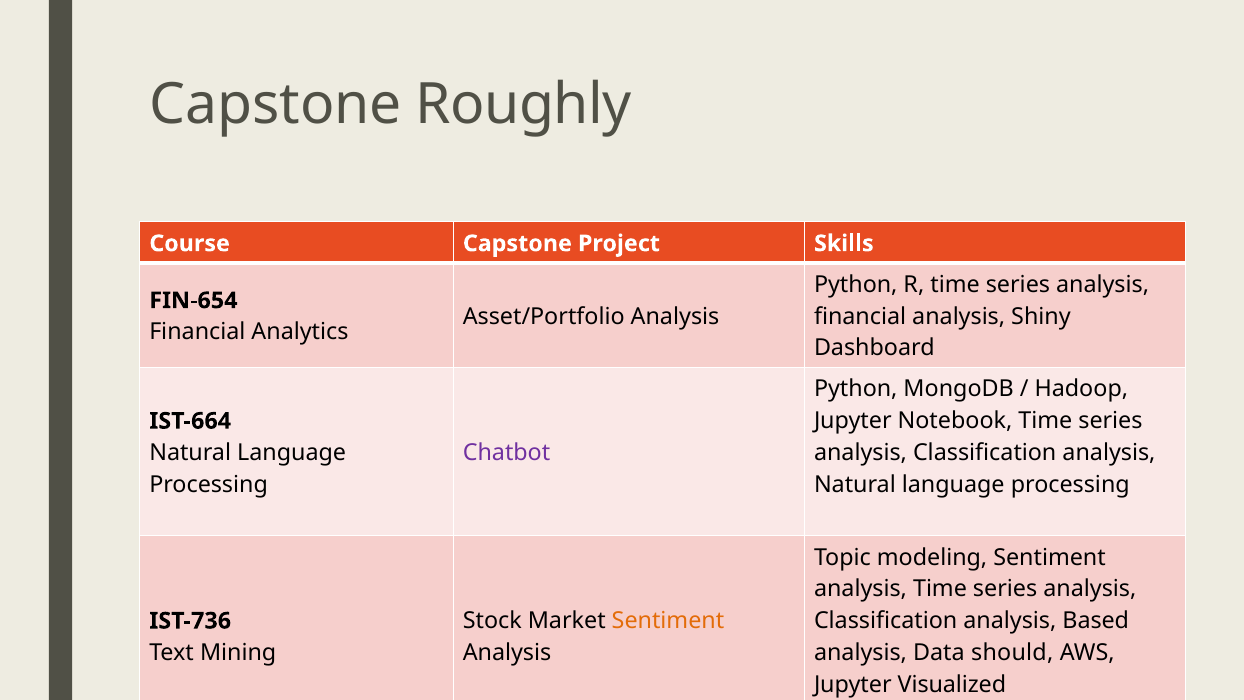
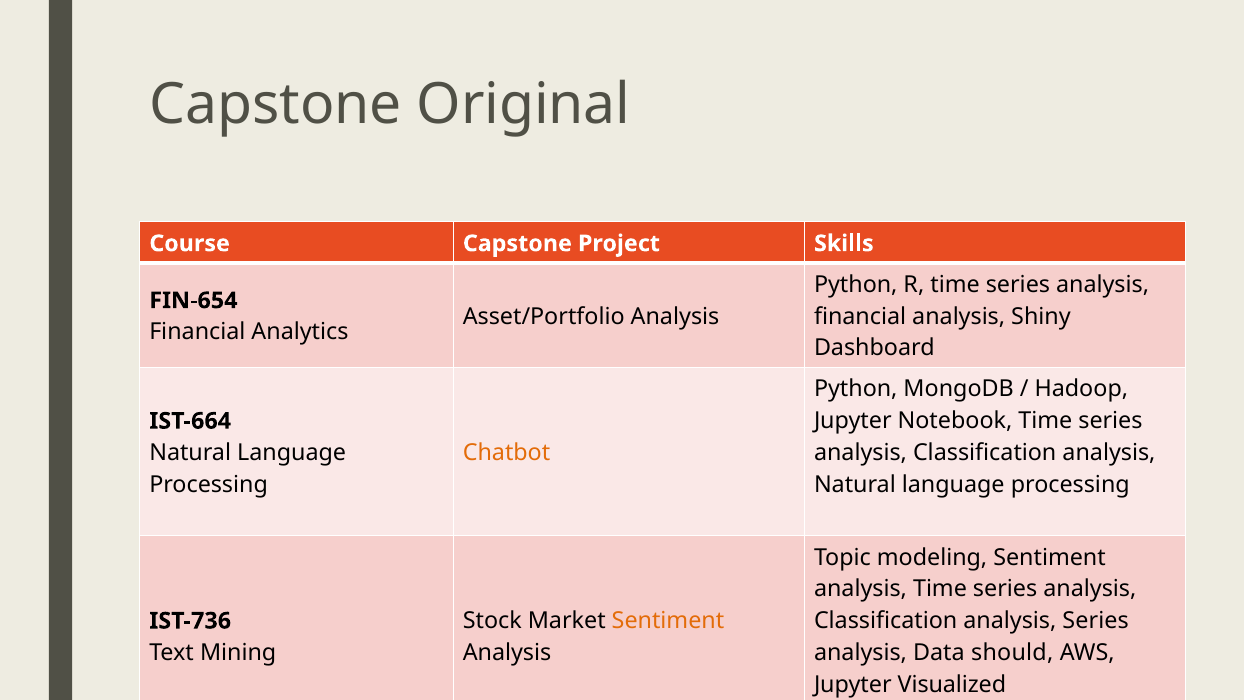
Roughly: Roughly -> Original
Chatbot colour: purple -> orange
analysis Based: Based -> Series
